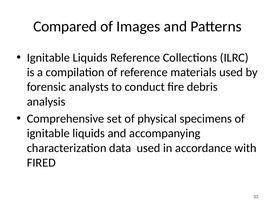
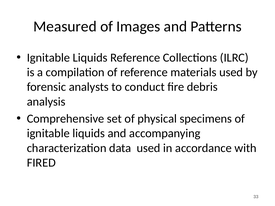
Compared: Compared -> Measured
